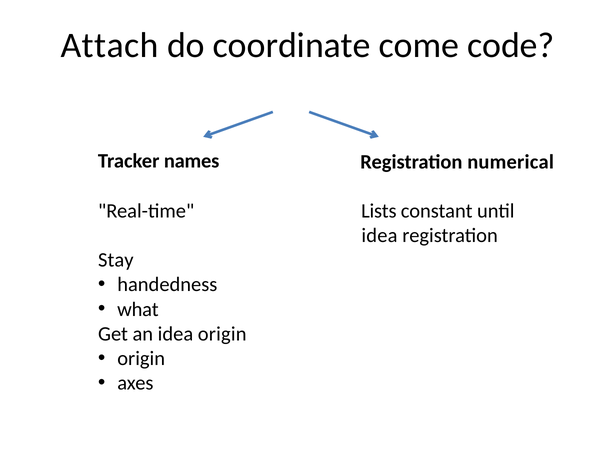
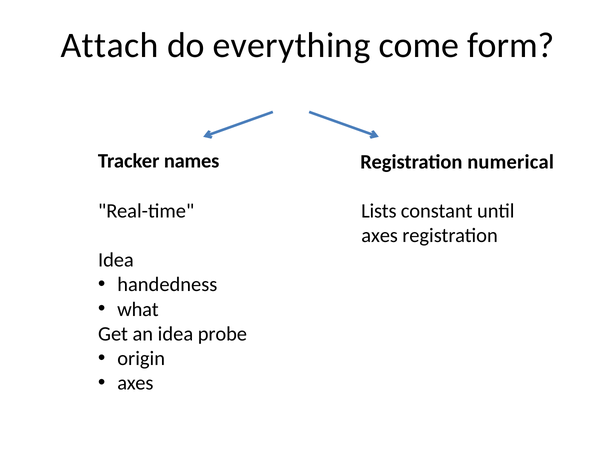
coordinate: coordinate -> everything
code: code -> form
idea at (379, 236): idea -> axes
Stay at (116, 260): Stay -> Idea
idea origin: origin -> probe
